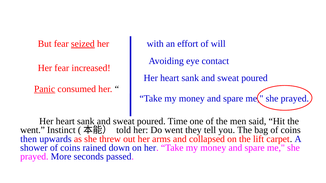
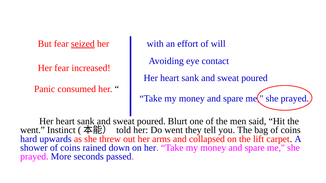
Panic underline: present -> none
Time: Time -> Blurt
then: then -> hard
